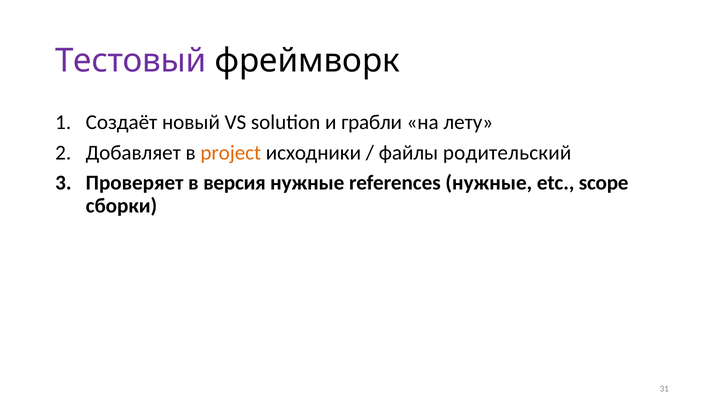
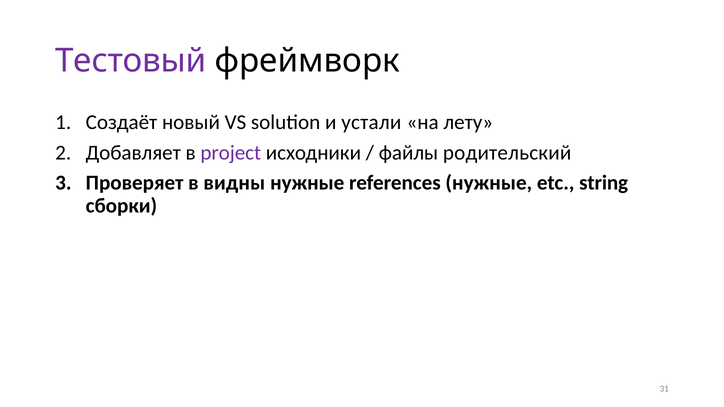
грабли: грабли -> устали
project colour: orange -> purple
версия: версия -> видны
scope: scope -> string
